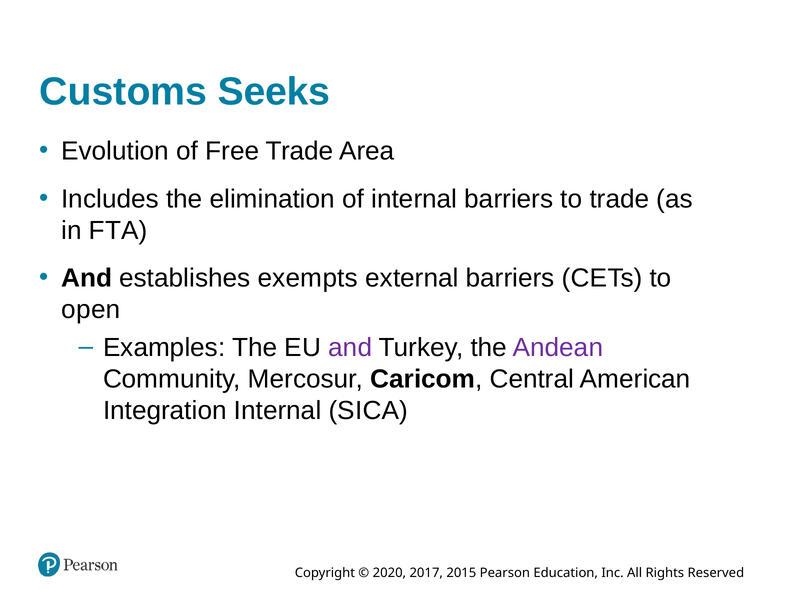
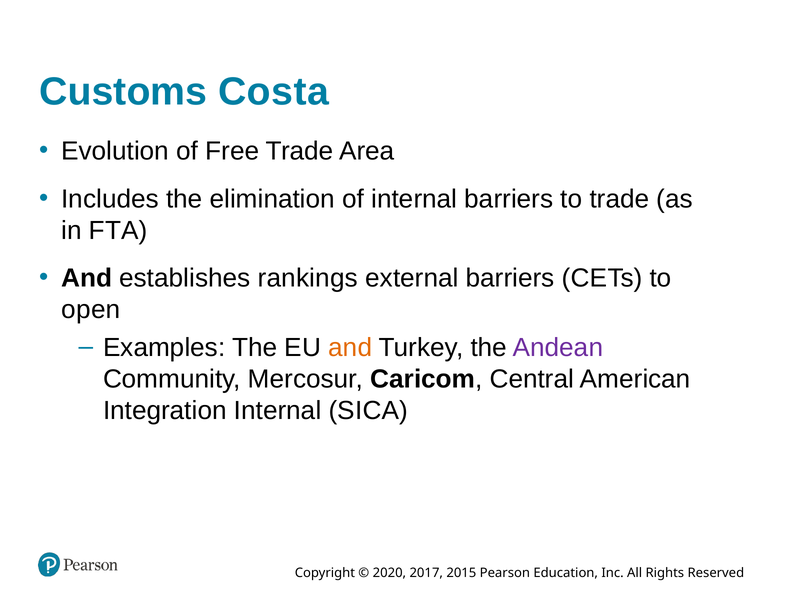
Seeks: Seeks -> Costa
exempts: exempts -> rankings
and at (350, 348) colour: purple -> orange
